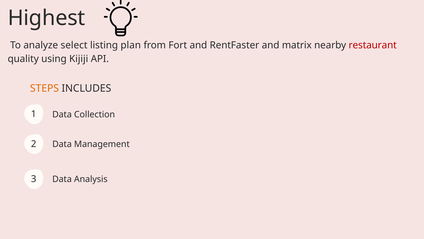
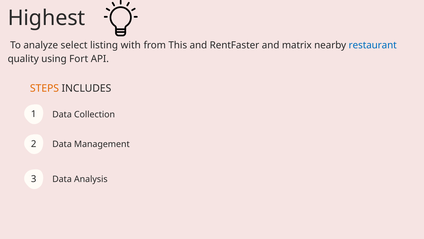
plan: plan -> with
Fort: Fort -> This
restaurant colour: red -> blue
Kijiji: Kijiji -> Fort
